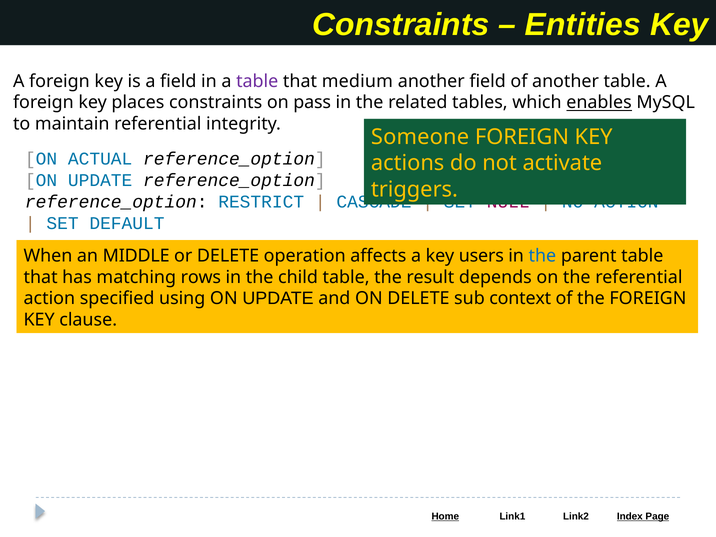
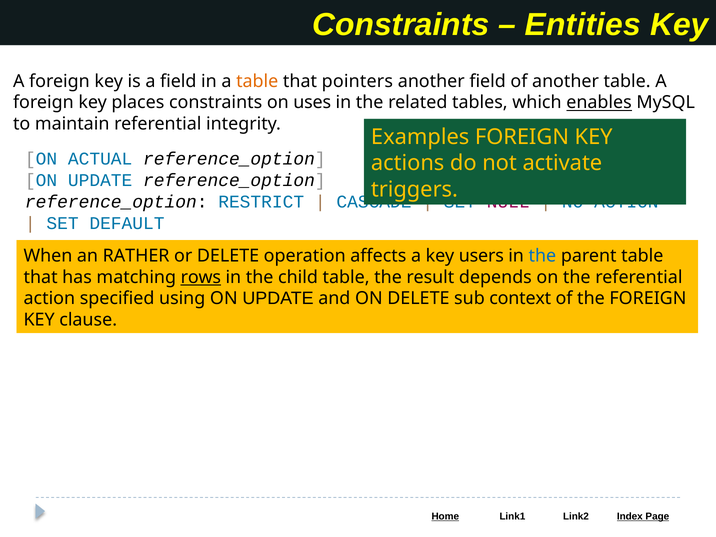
table at (257, 81) colour: purple -> orange
medium: medium -> pointers
pass: pass -> uses
Someone: Someone -> Examples
MIDDLE: MIDDLE -> RATHER
rows underline: none -> present
